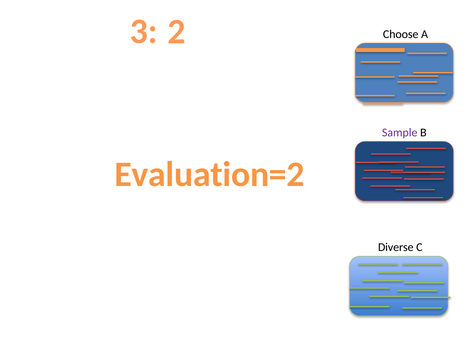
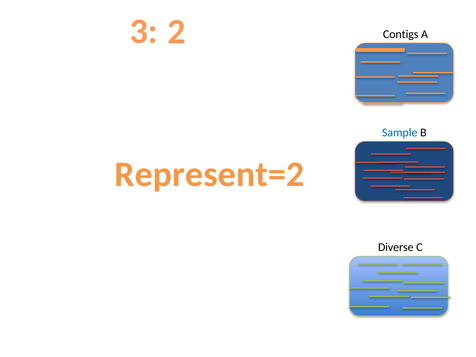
Choose: Choose -> Contigs
Sample colour: purple -> blue
Evaluation=2: Evaluation=2 -> Represent=2
